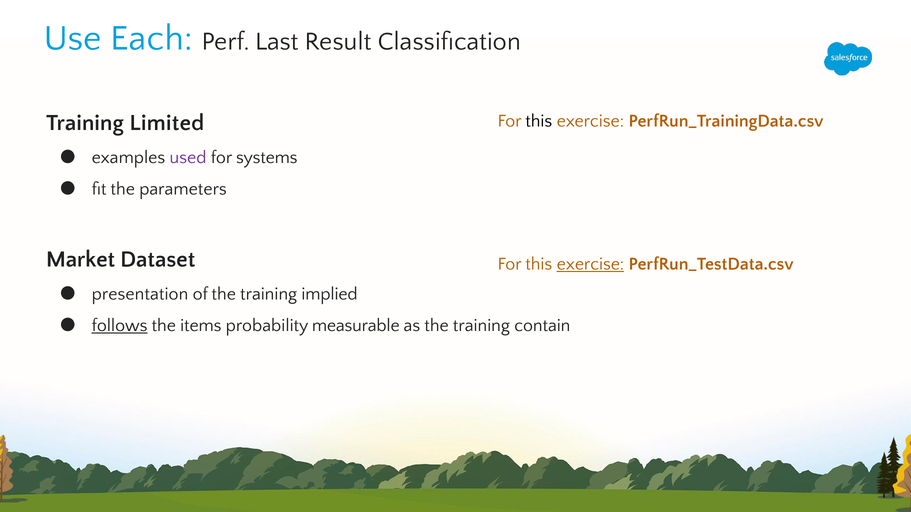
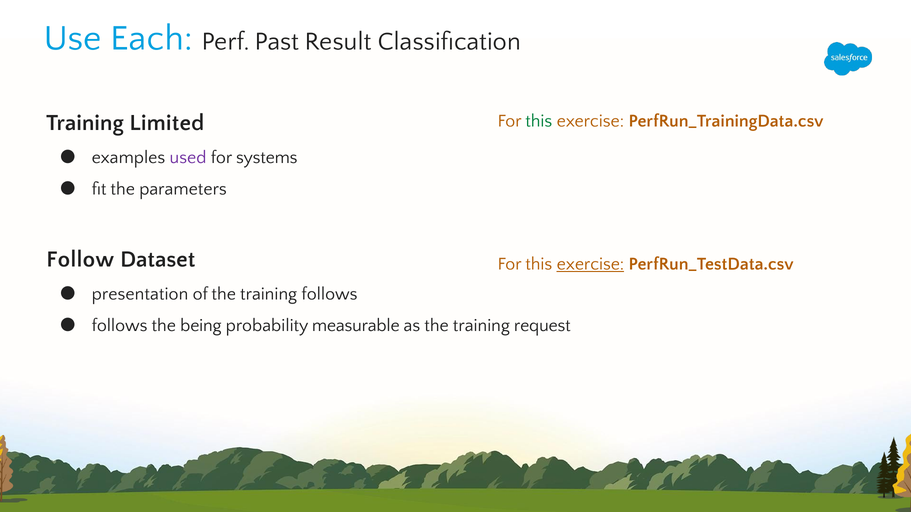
Last: Last -> Past
this at (539, 121) colour: black -> green
Market: Market -> Follow
training implied: implied -> follows
follows at (120, 326) underline: present -> none
items: items -> being
contain: contain -> request
